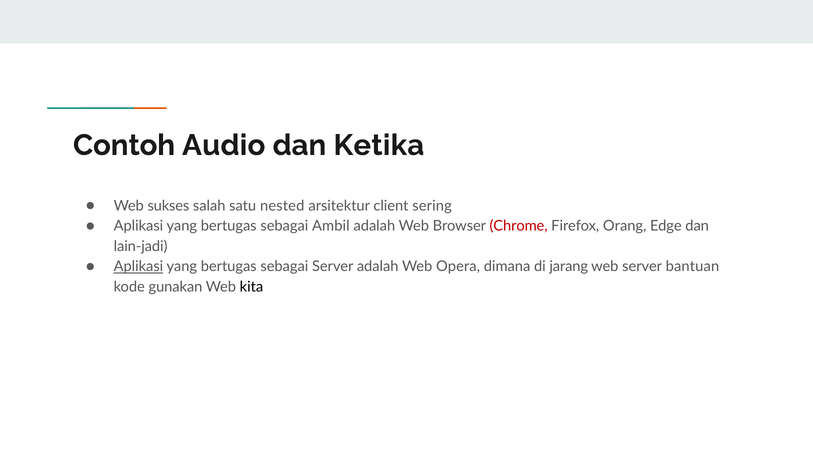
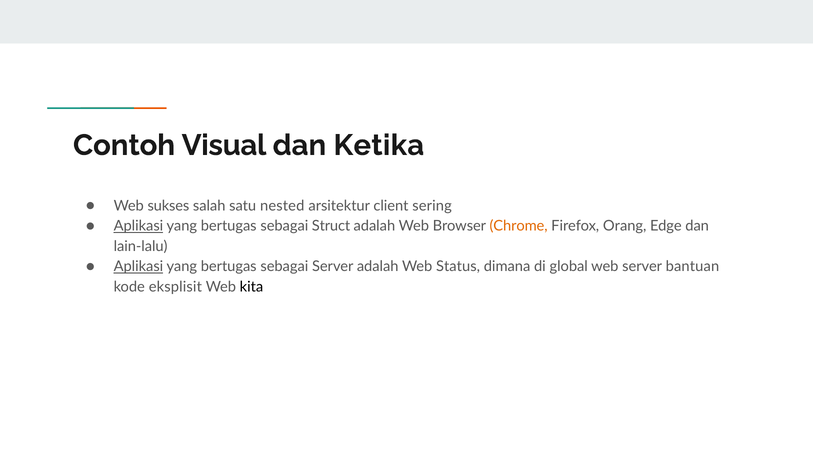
Audio: Audio -> Visual
Aplikasi at (138, 226) underline: none -> present
Ambil: Ambil -> Struct
Chrome colour: red -> orange
lain-jadi: lain-jadi -> lain-lalu
Opera: Opera -> Status
jarang: jarang -> global
gunakan: gunakan -> eksplisit
